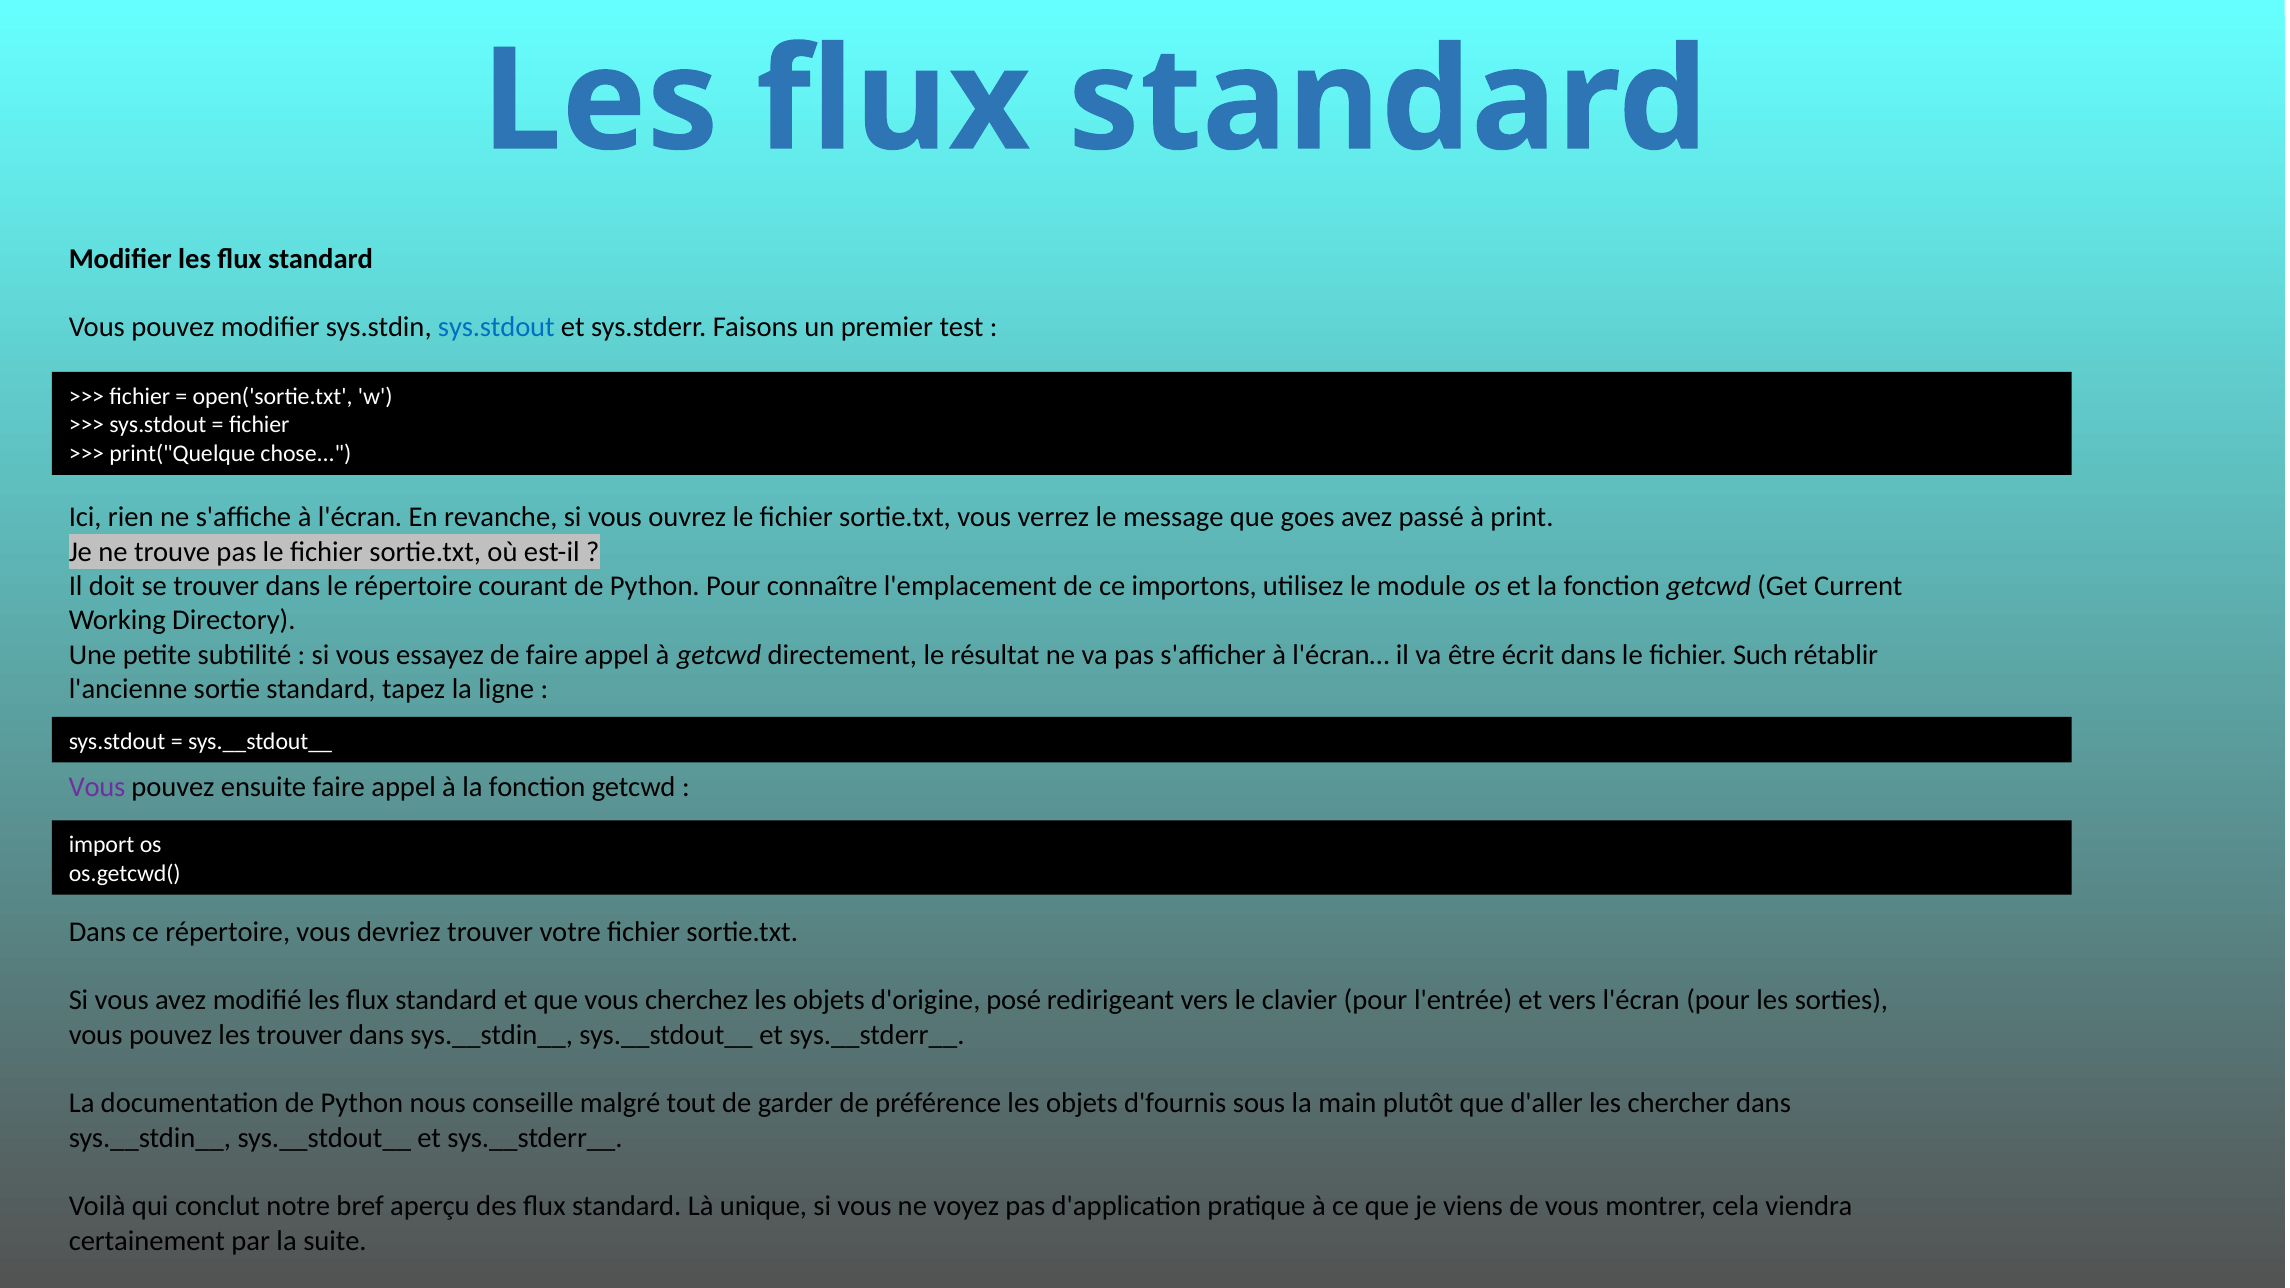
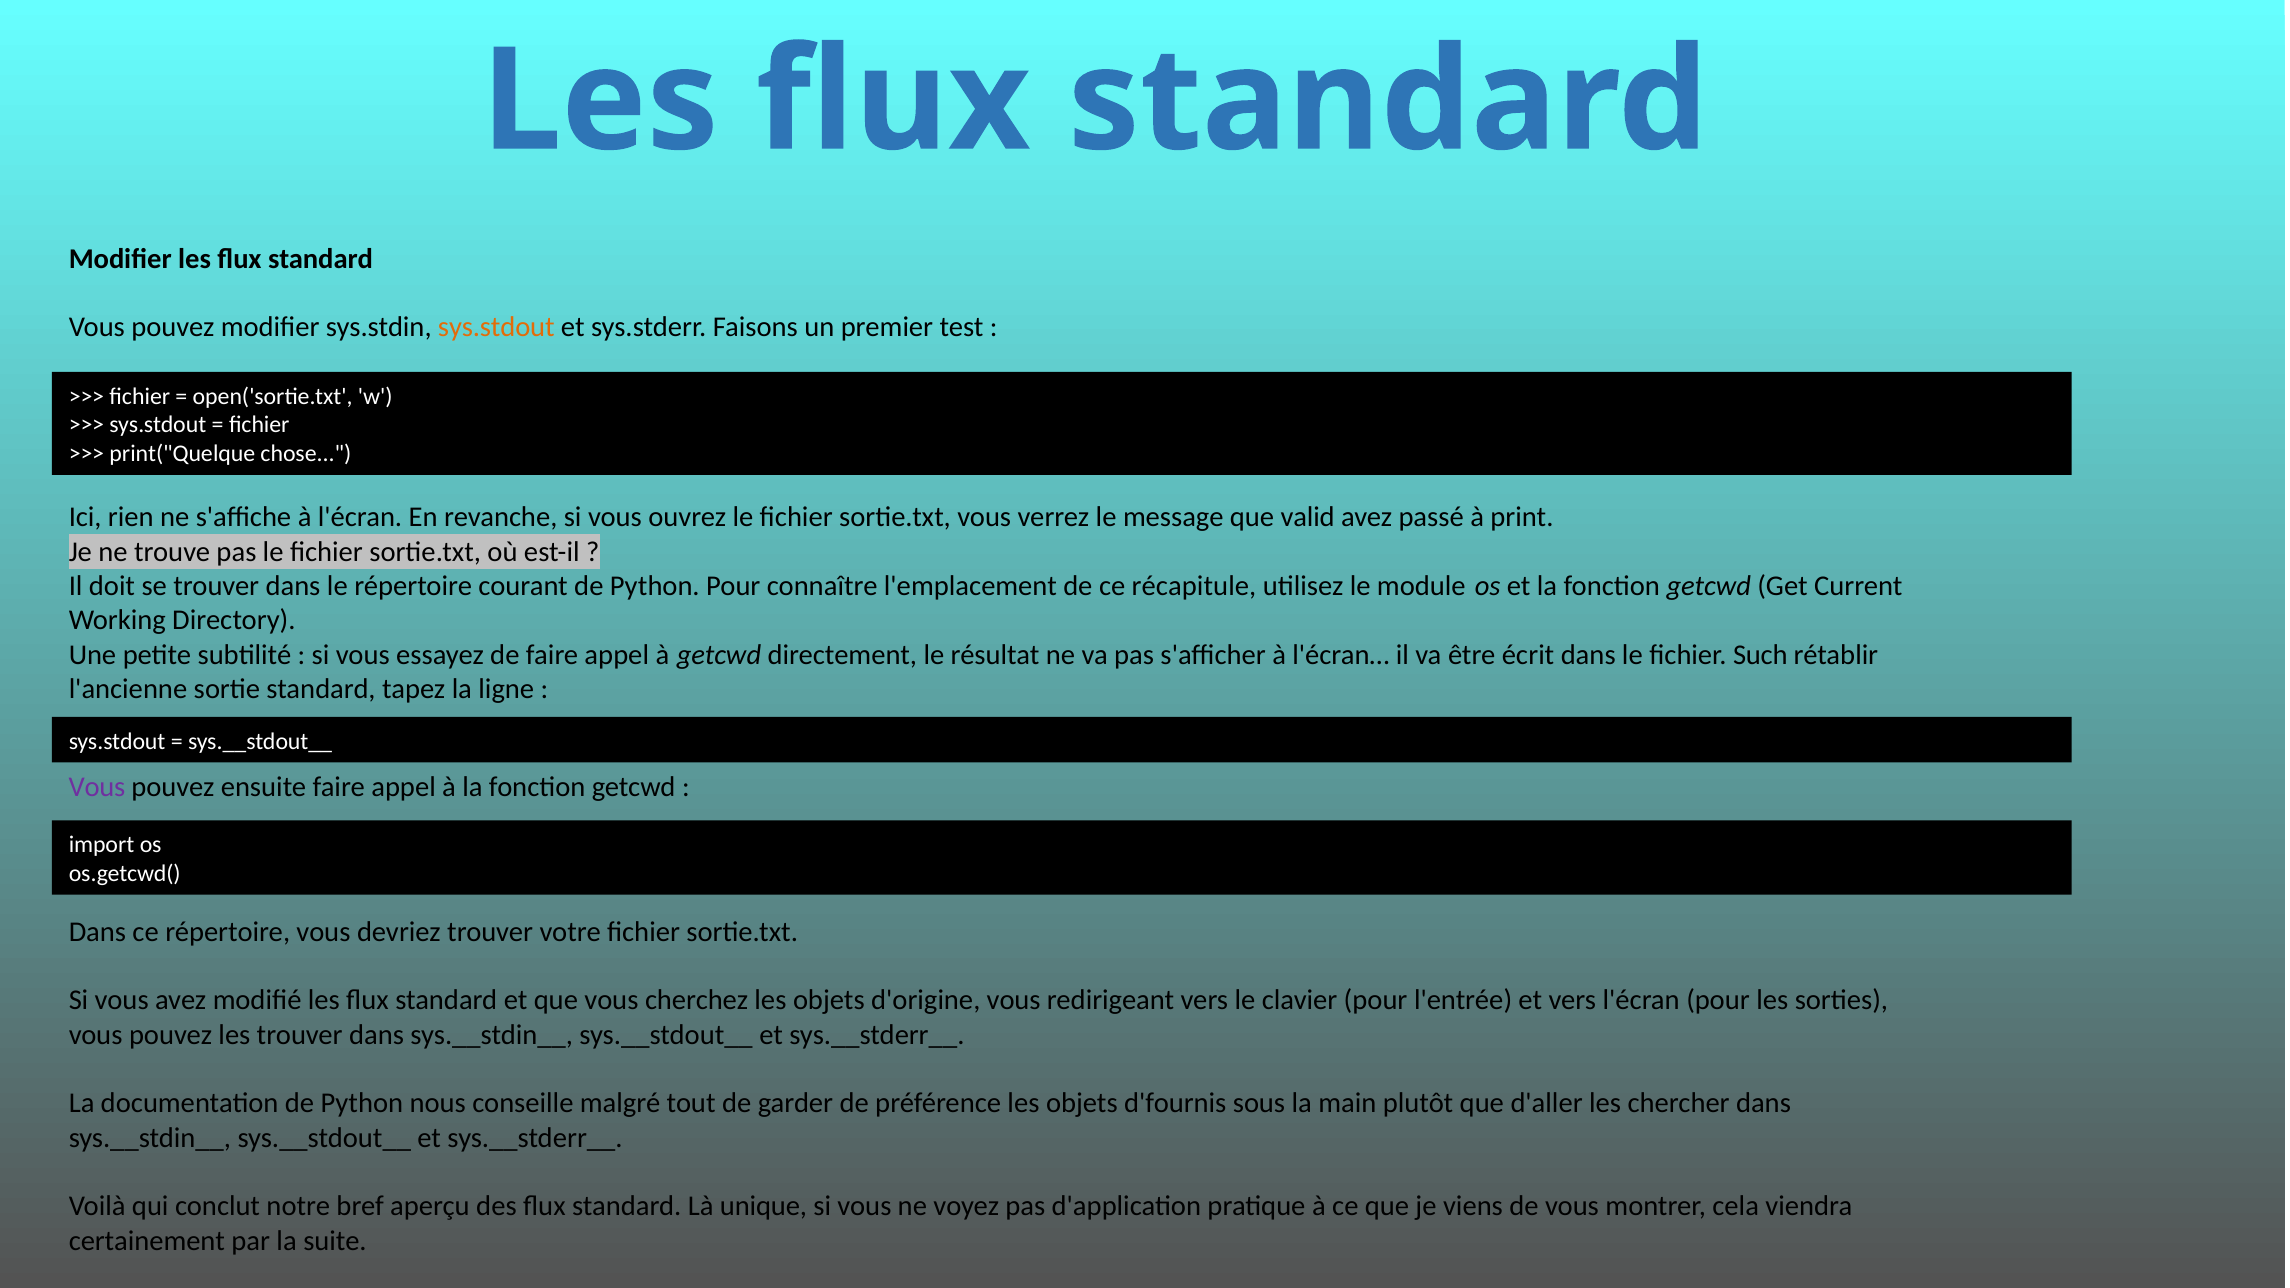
sys.stdout at (496, 327) colour: blue -> orange
goes: goes -> valid
importons: importons -> récapitule
d'origine posé: posé -> vous
